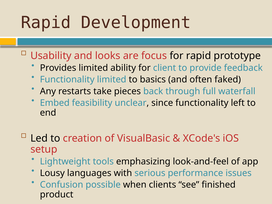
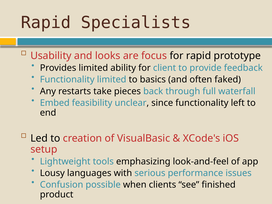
Development: Development -> Specialists
